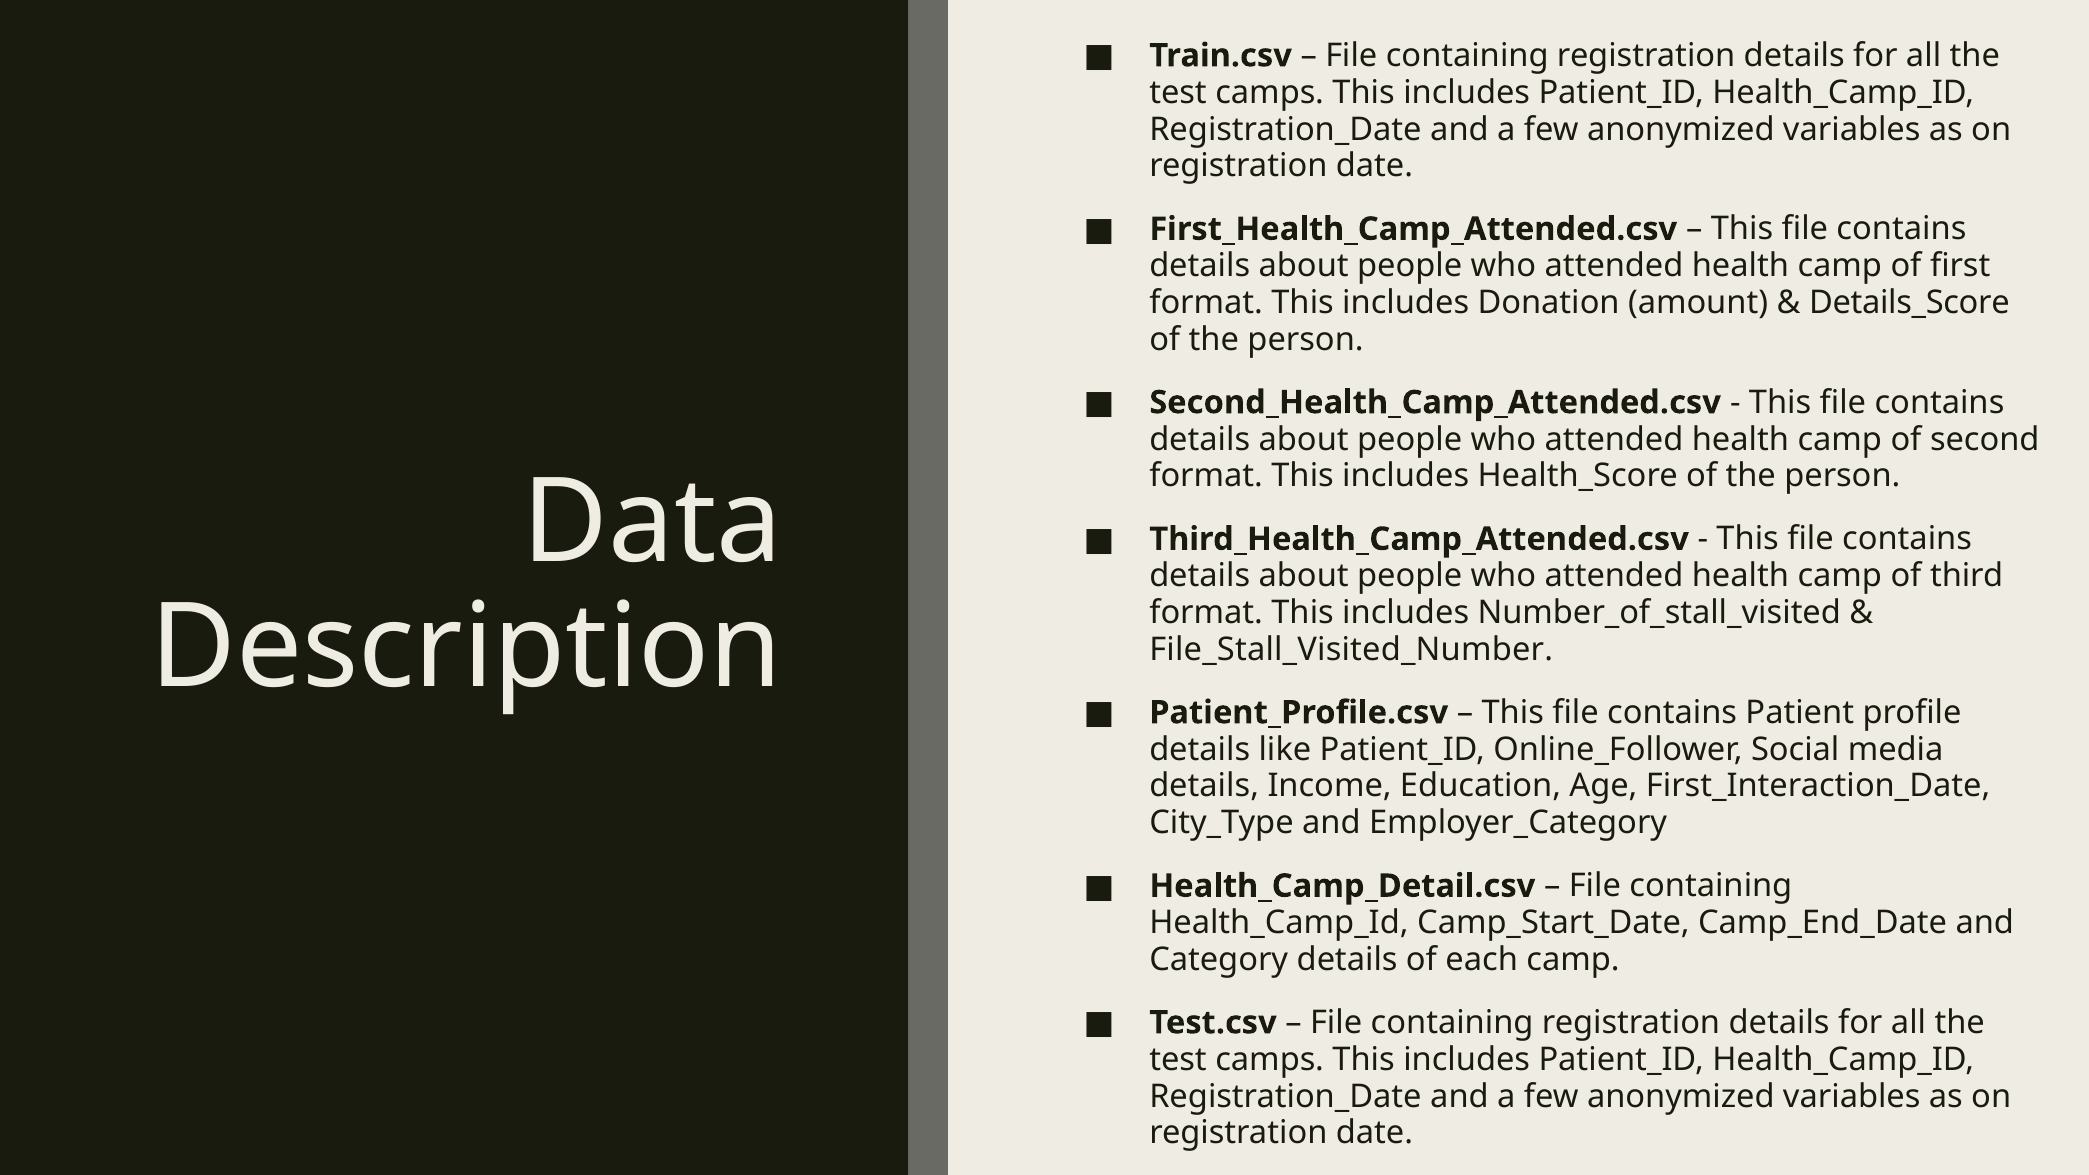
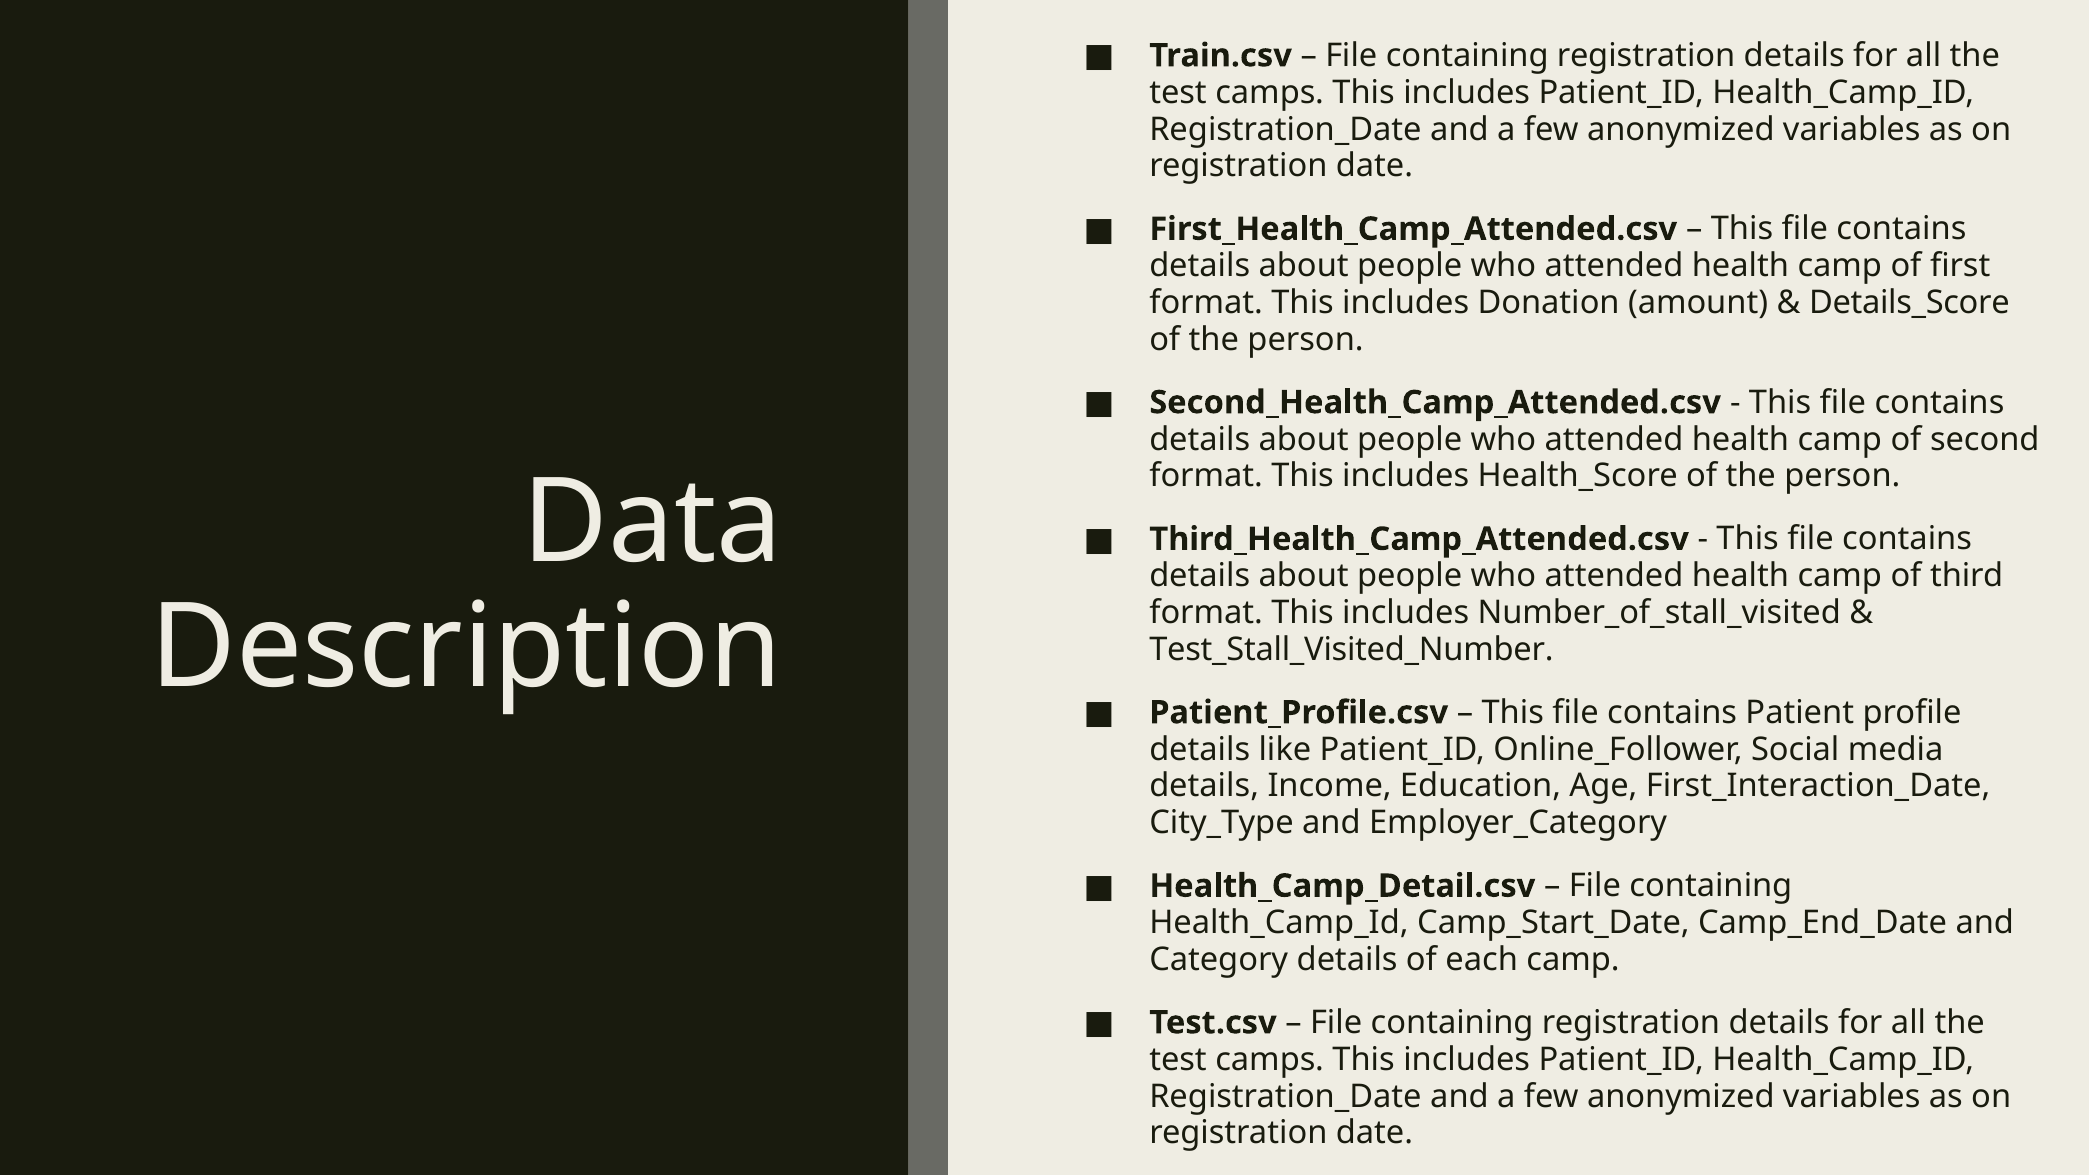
File_Stall_Visited_Number: File_Stall_Visited_Number -> Test_Stall_Visited_Number
